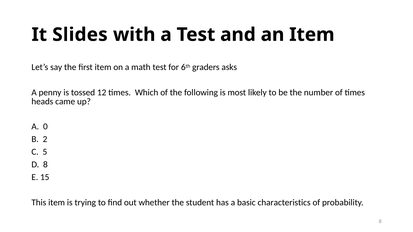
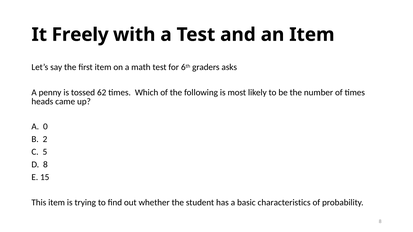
Slides: Slides -> Freely
12: 12 -> 62
